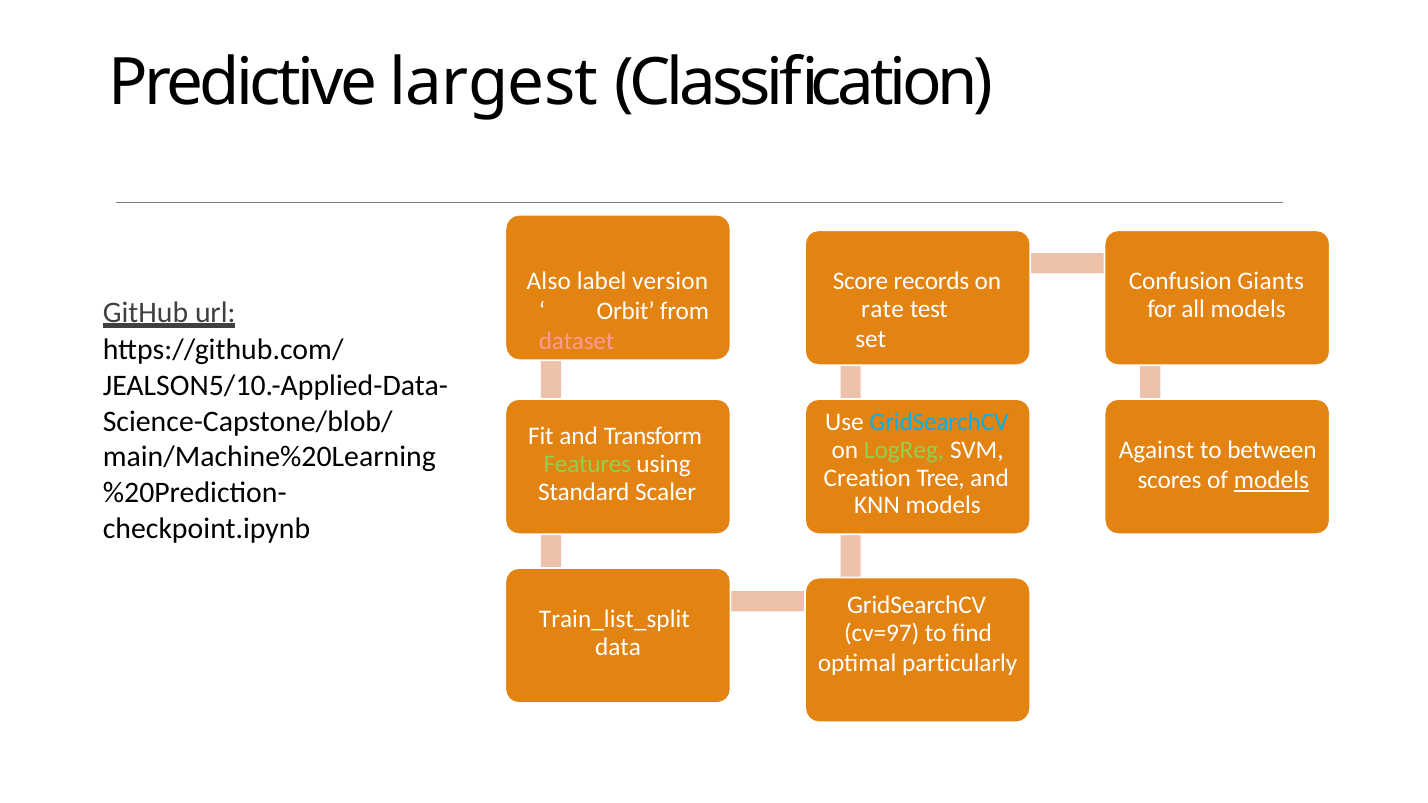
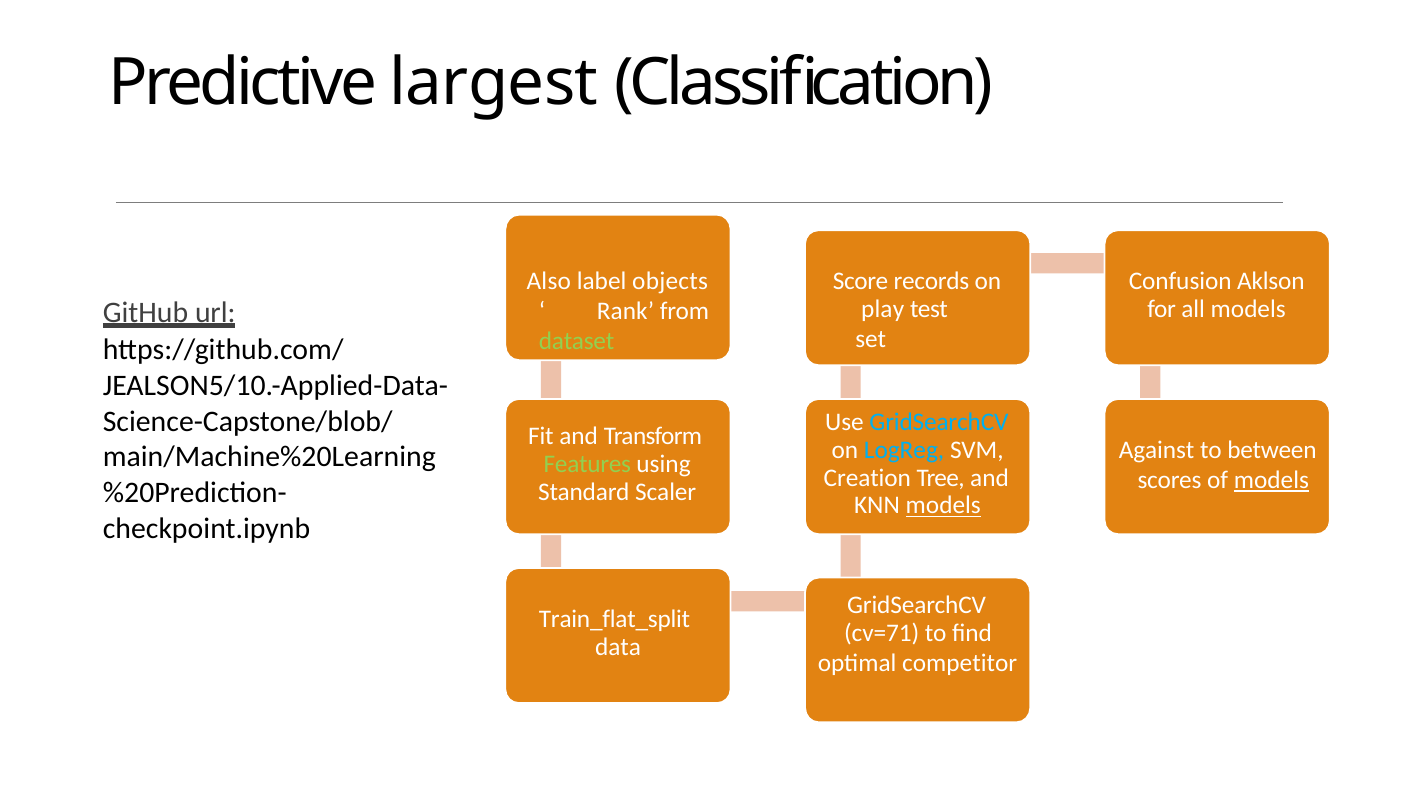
version: version -> objects
Giants: Giants -> Aklson
rate: rate -> play
Orbit: Orbit -> Rank
dataset colour: pink -> light green
LogReg colour: light green -> light blue
models at (943, 506) underline: none -> present
Train_list_split: Train_list_split -> Train_flat_split
cv=97: cv=97 -> cv=71
particularly: particularly -> competitor
